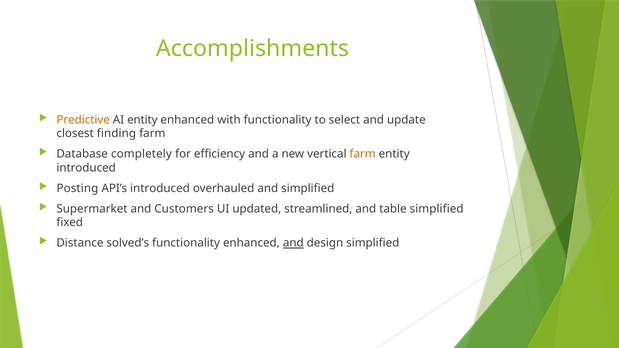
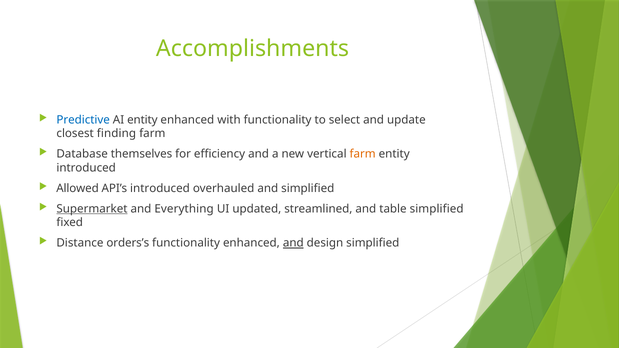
Predictive colour: orange -> blue
completely: completely -> themselves
Posting: Posting -> Allowed
Supermarket underline: none -> present
Customers: Customers -> Everything
solved’s: solved’s -> orders’s
